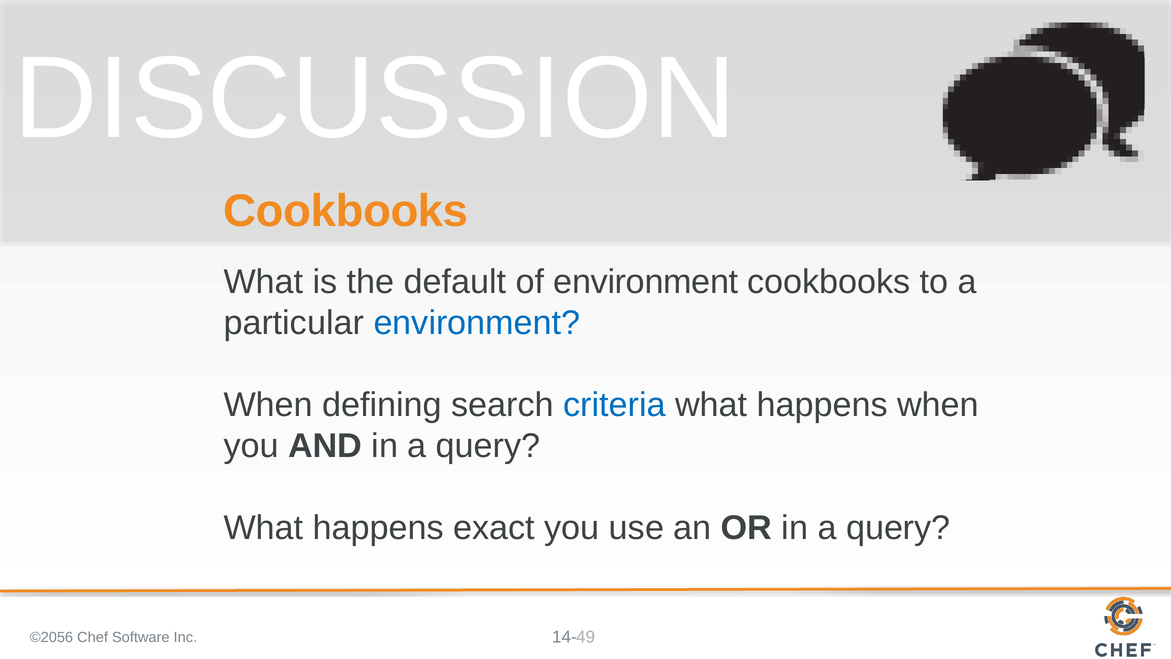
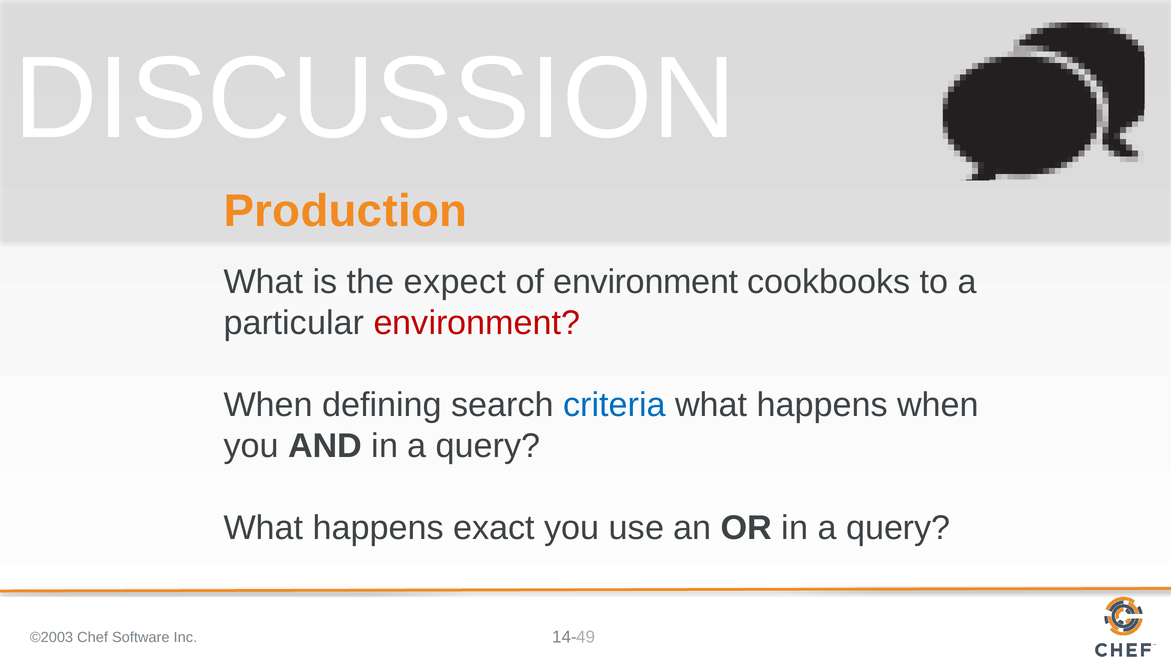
Cookbooks at (346, 211): Cookbooks -> Production
default: default -> expect
environment at (477, 323) colour: blue -> red
©2056: ©2056 -> ©2003
